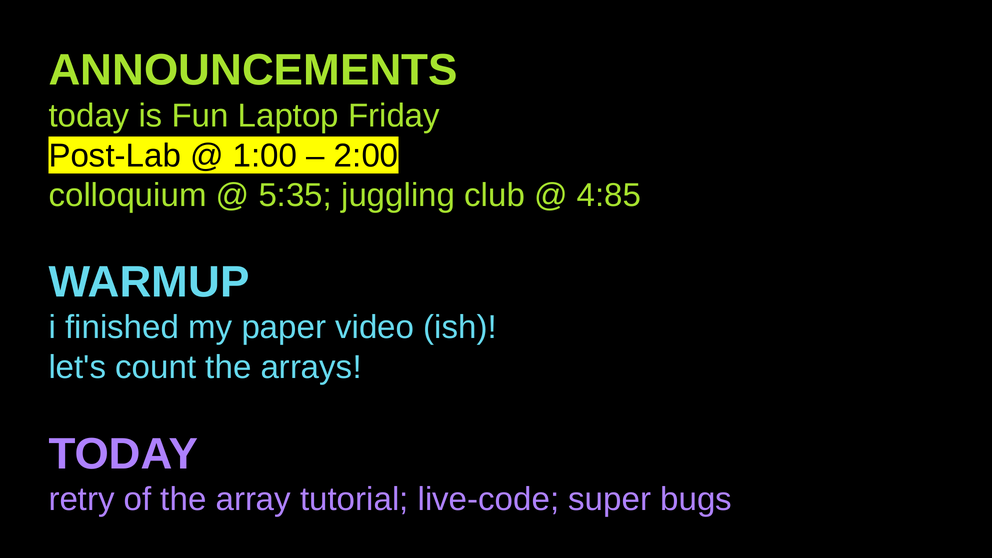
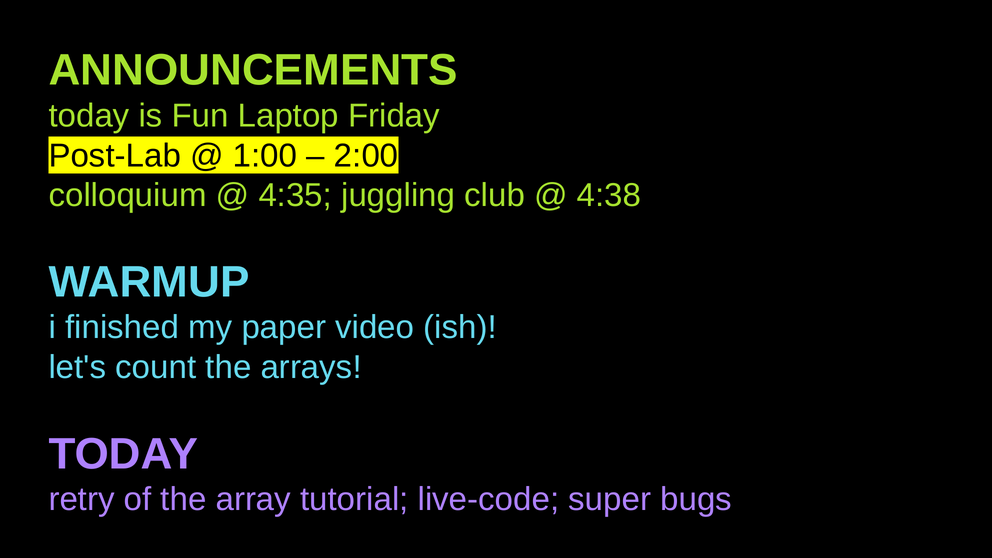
5:35: 5:35 -> 4:35
4:85: 4:85 -> 4:38
